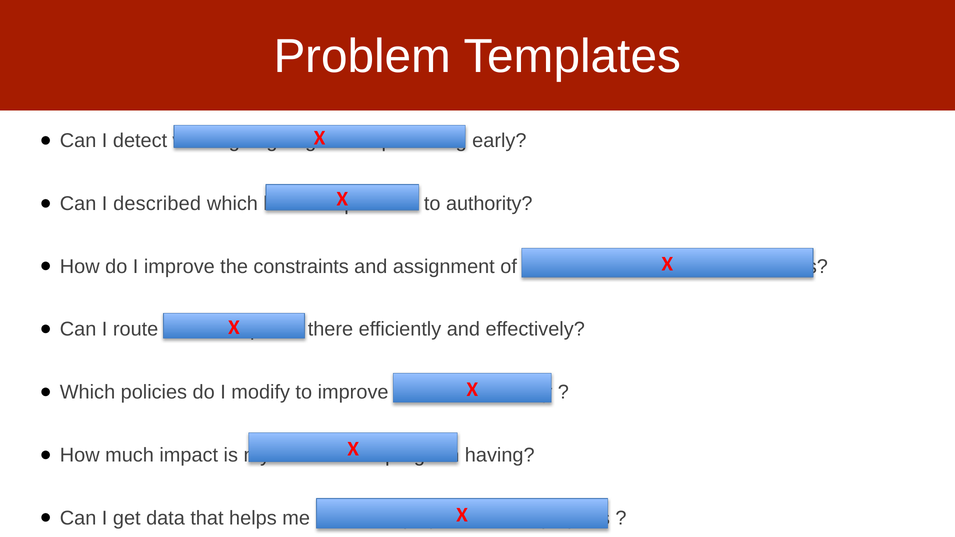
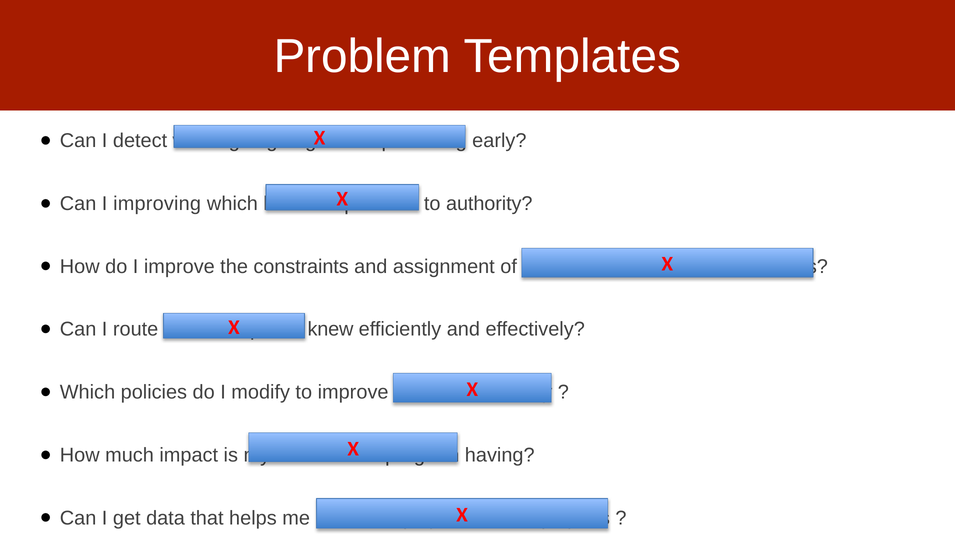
described: described -> improving
there: there -> knew
